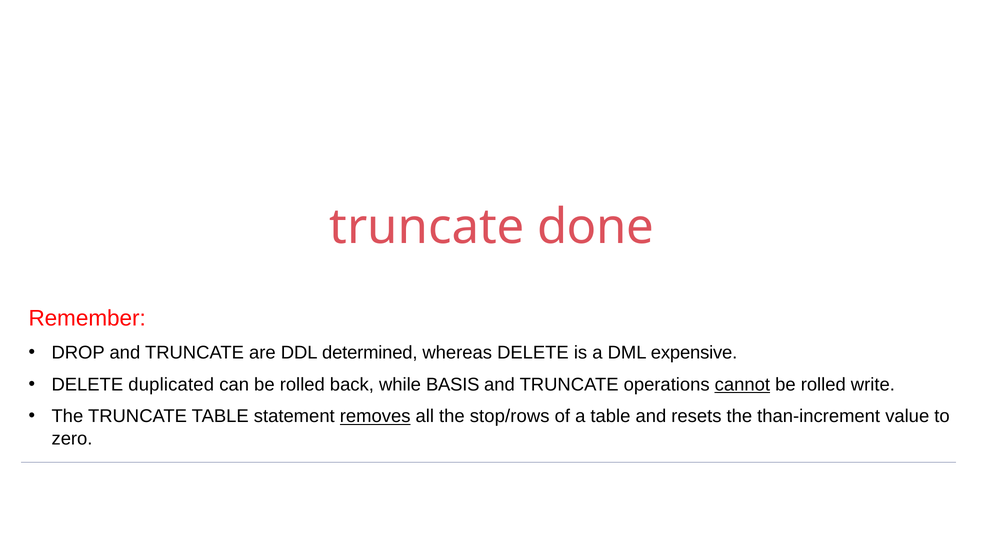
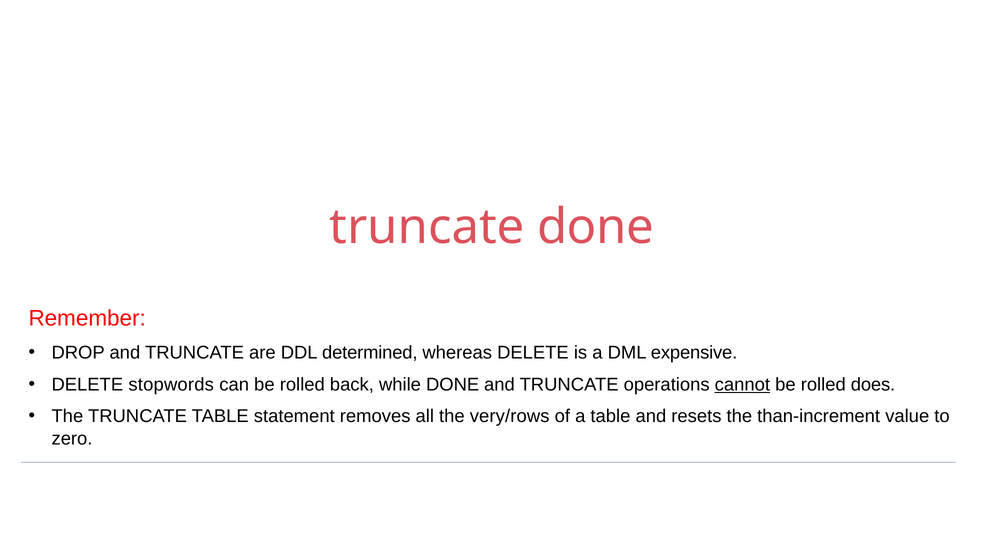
duplicated: duplicated -> stopwords
while BASIS: BASIS -> DONE
write: write -> does
removes underline: present -> none
stop/rows: stop/rows -> very/rows
